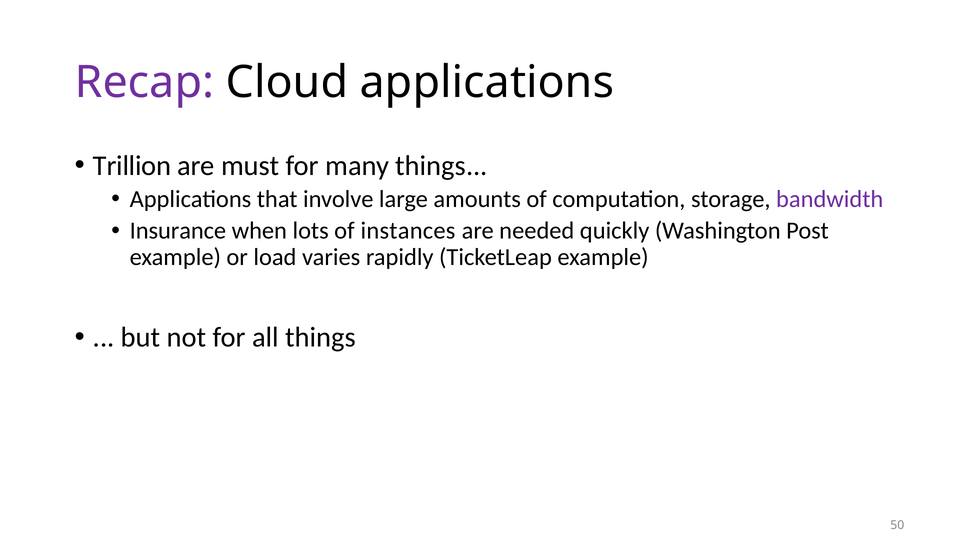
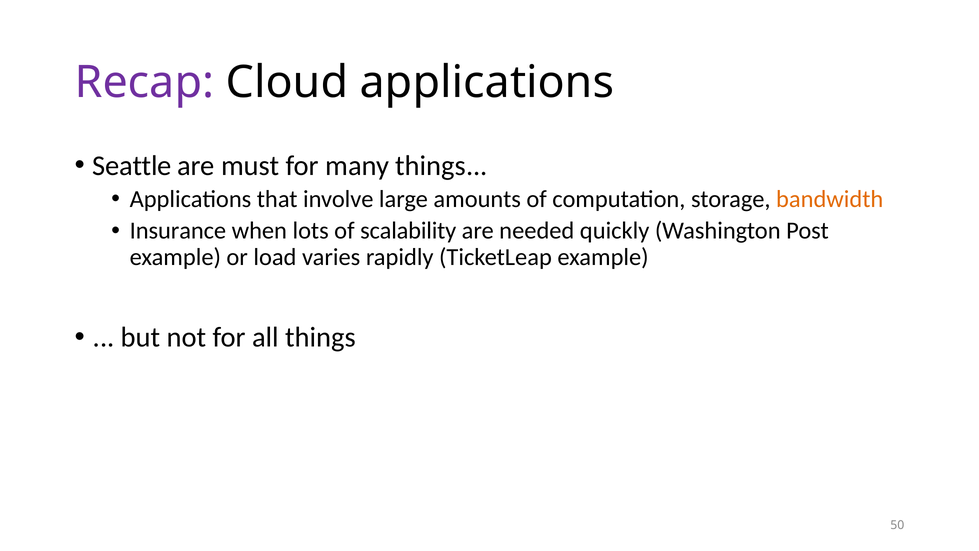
Trillion: Trillion -> Seattle
bandwidth colour: purple -> orange
instances: instances -> scalability
